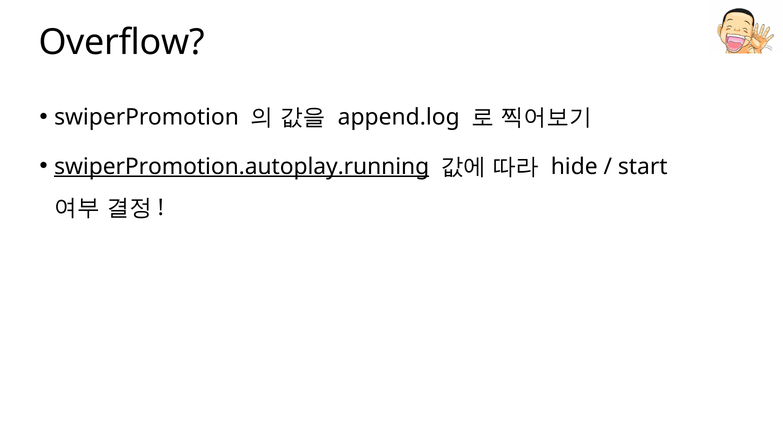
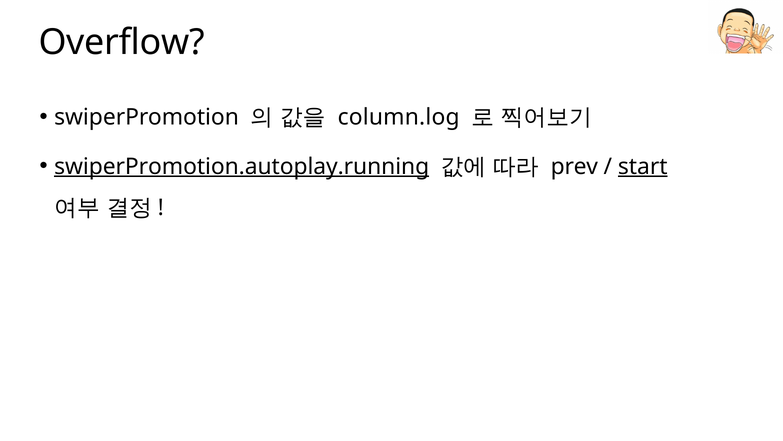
append.log: append.log -> column.log
hide: hide -> prev
start underline: none -> present
